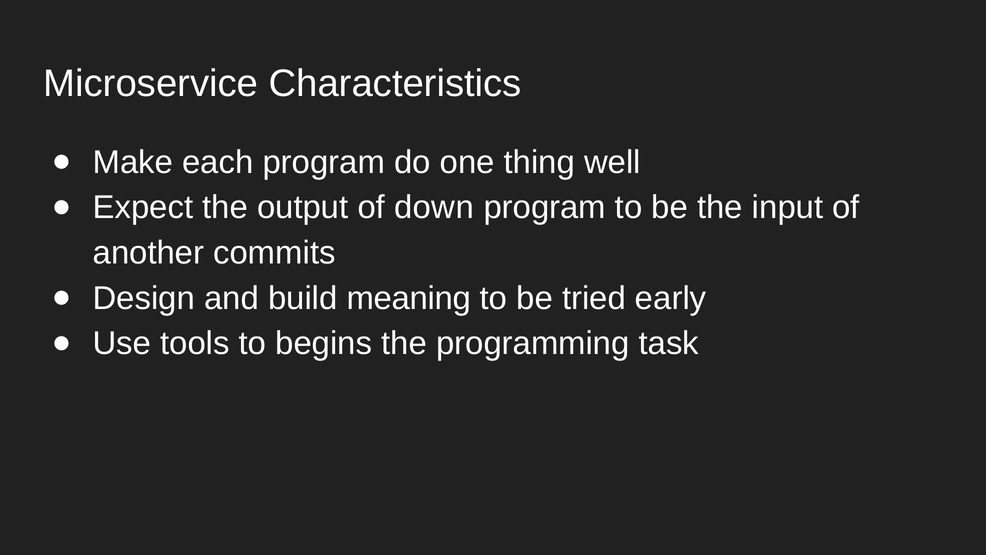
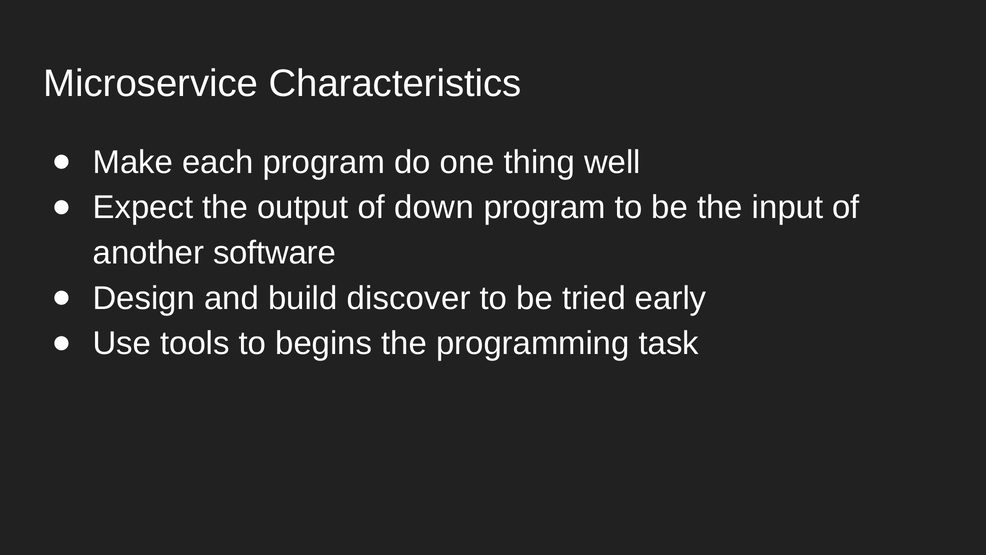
commits: commits -> software
meaning: meaning -> discover
